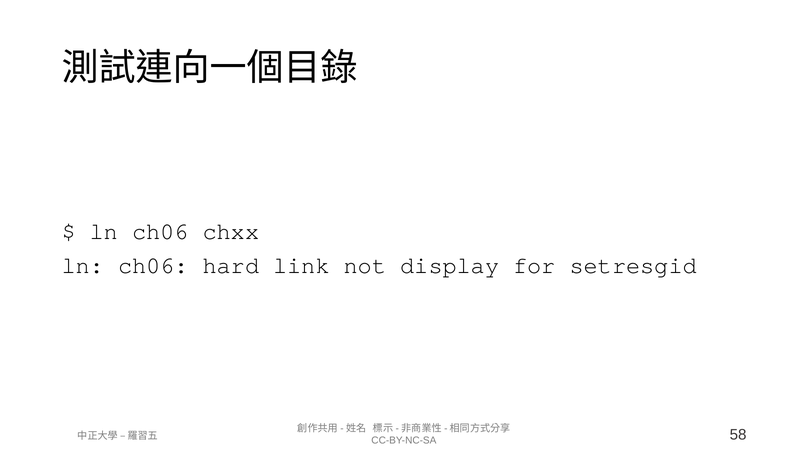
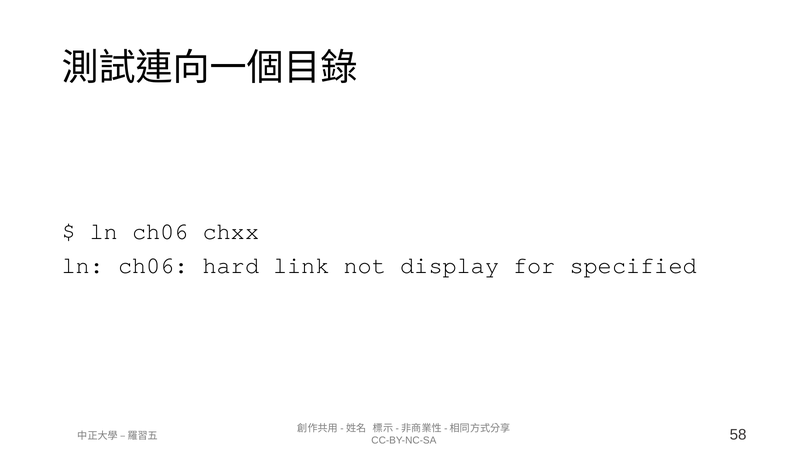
setresgid: setresgid -> specified
